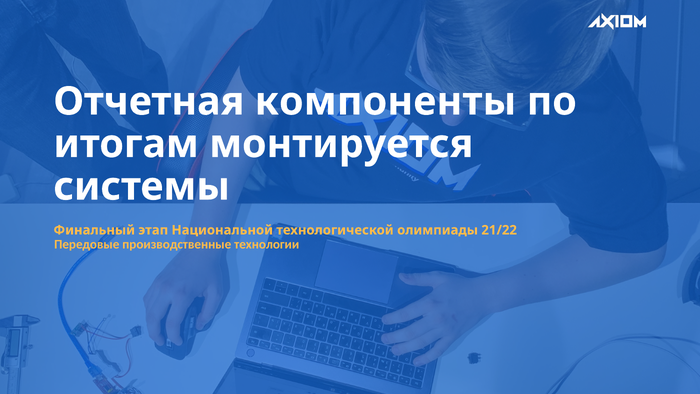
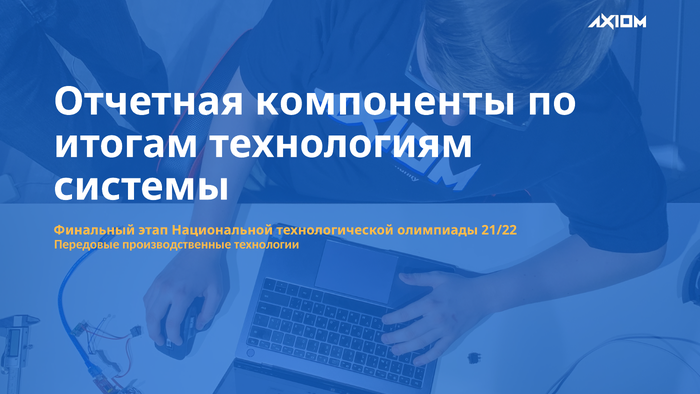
монтируется: монтируется -> технологиям
